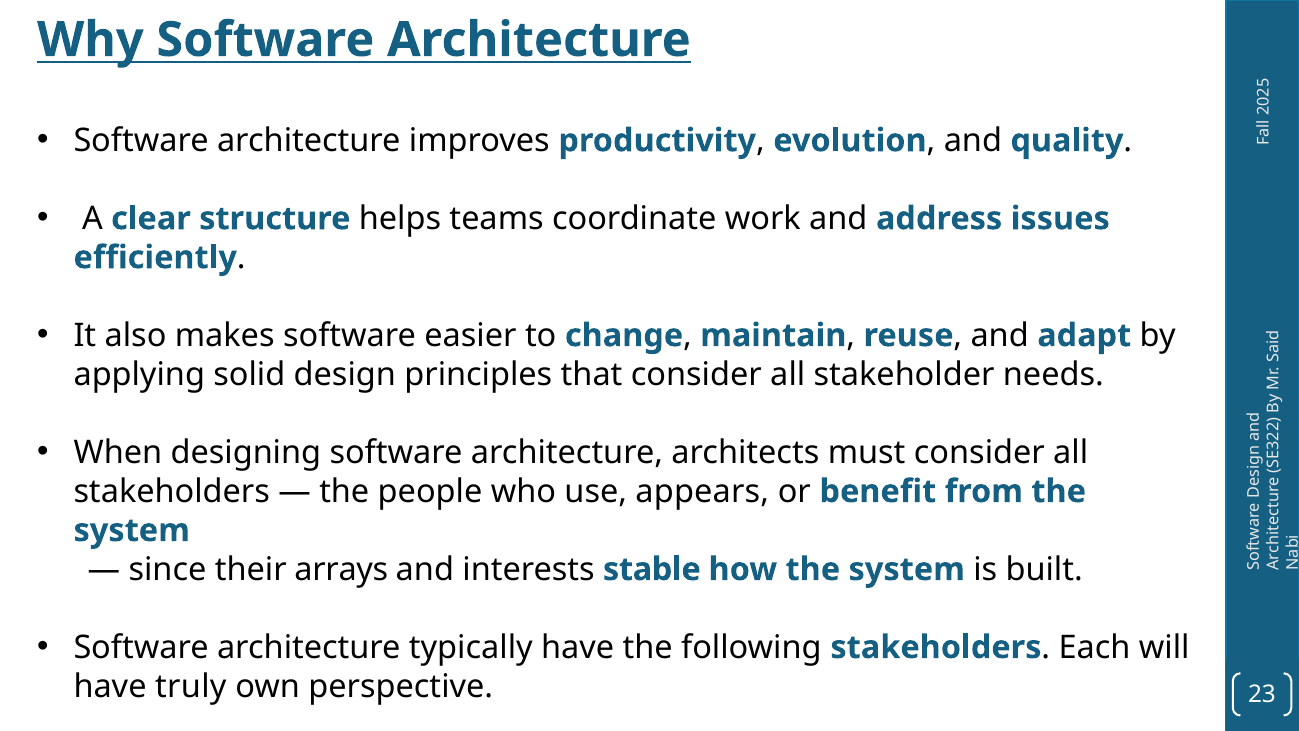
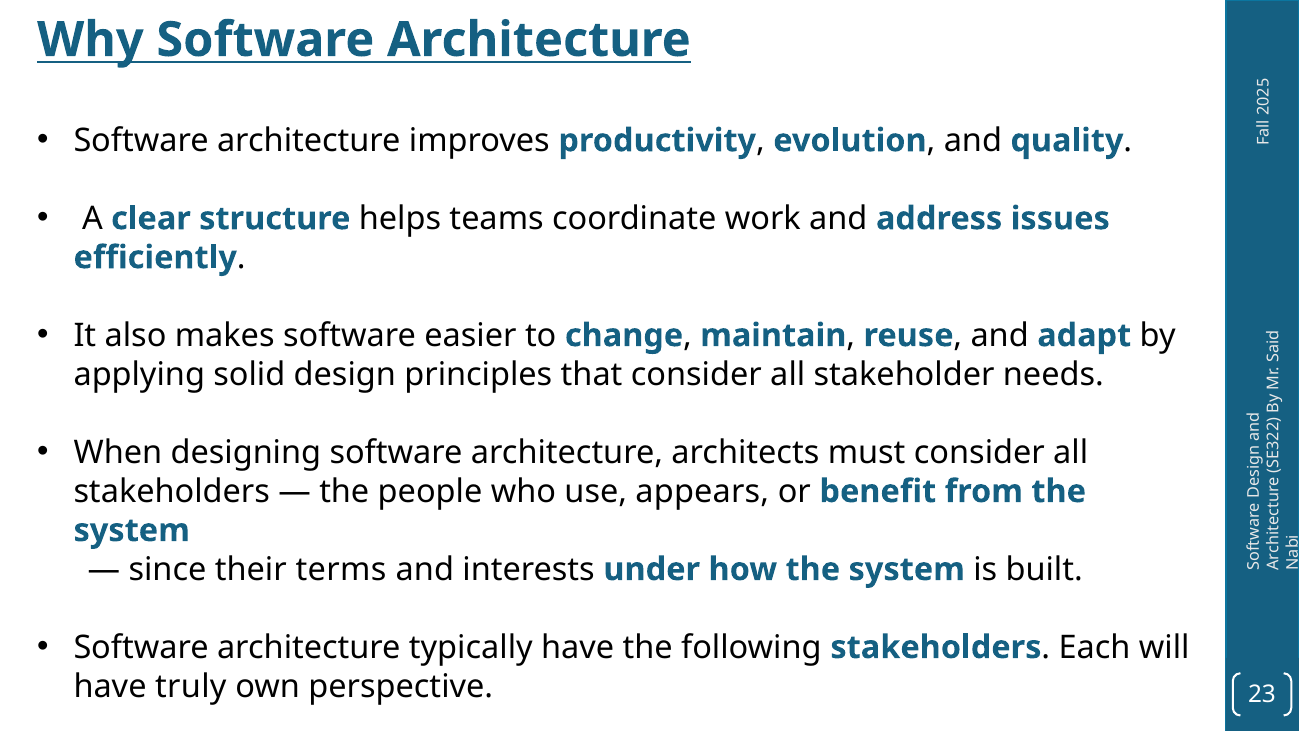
arrays: arrays -> terms
stable: stable -> under
